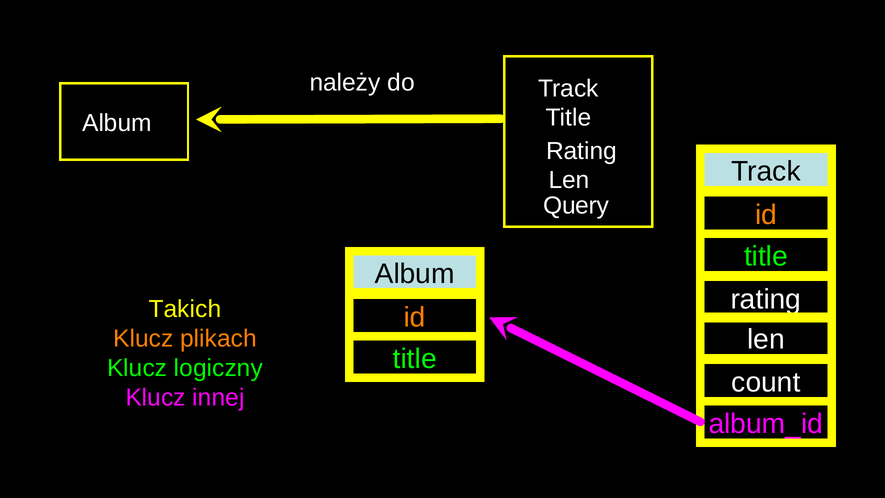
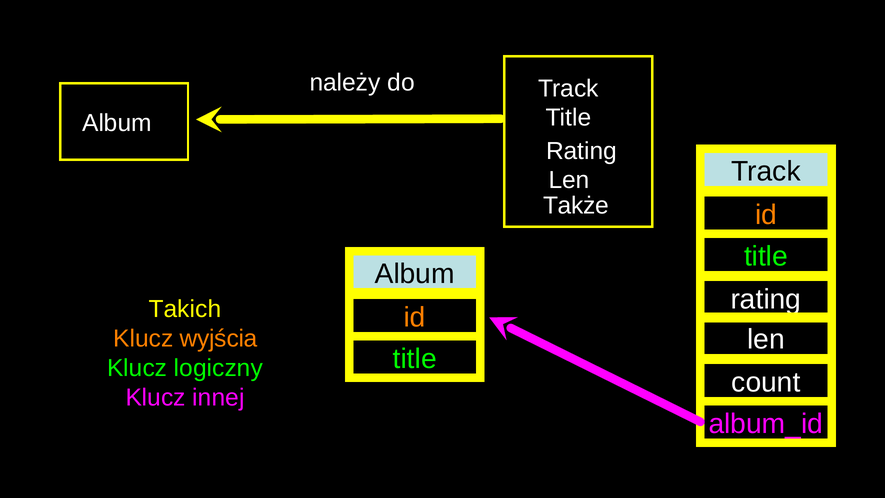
Query: Query -> Także
plikach: plikach -> wyjścia
